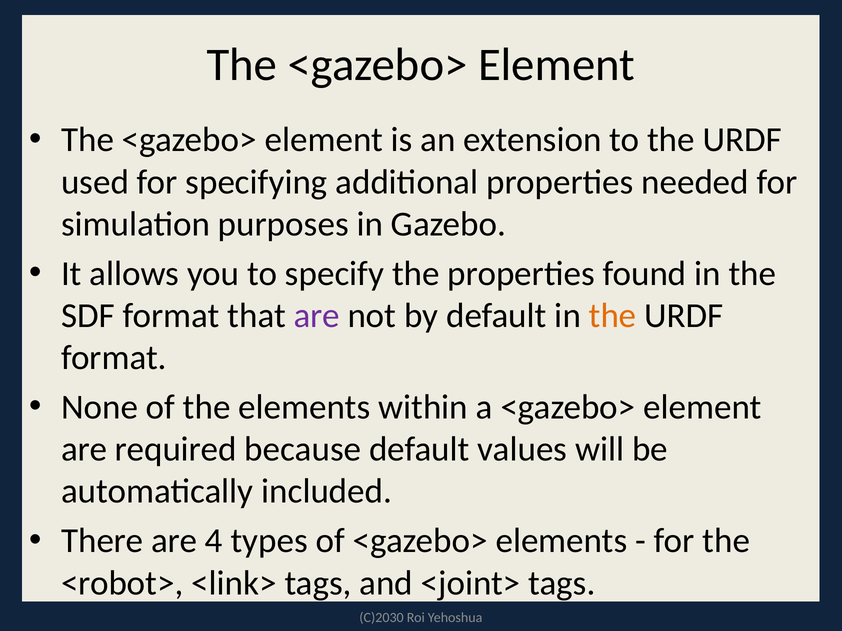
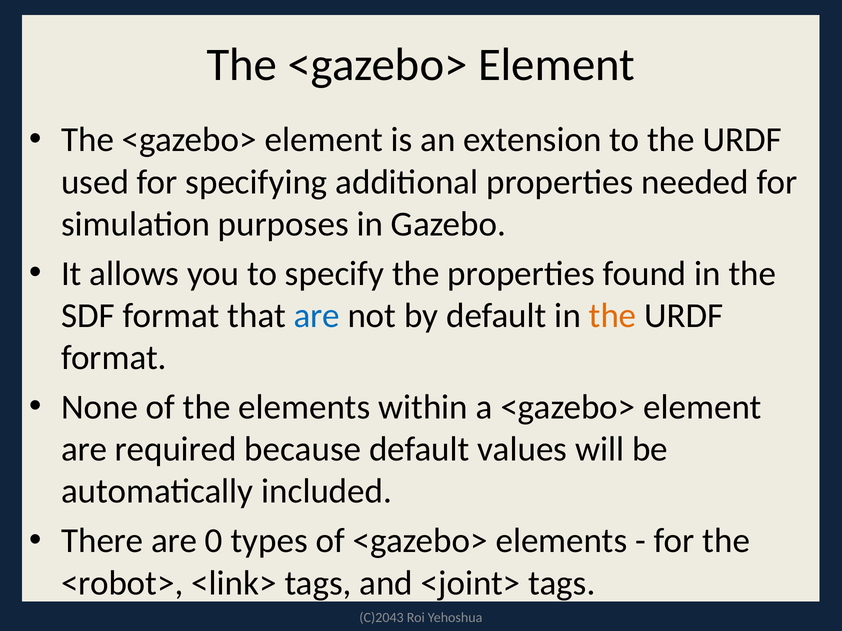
are at (317, 316) colour: purple -> blue
4: 4 -> 0
C)2030: C)2030 -> C)2043
